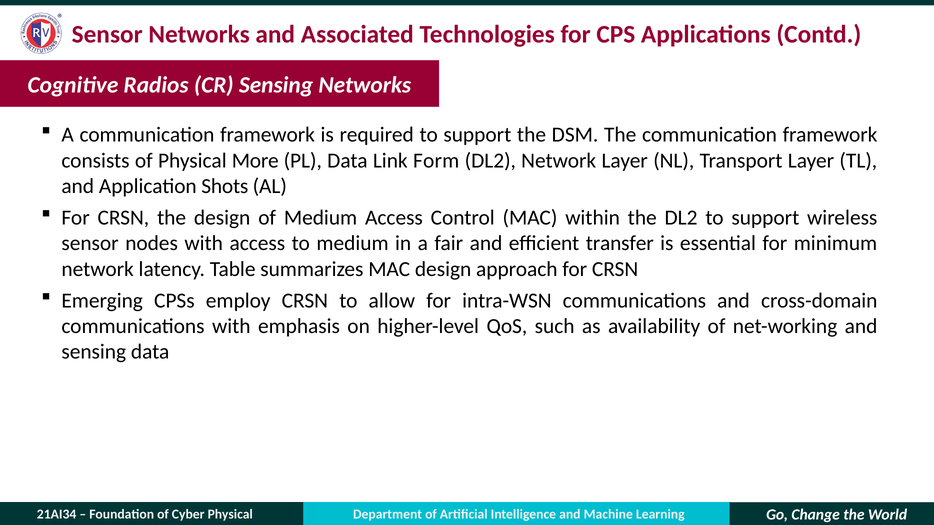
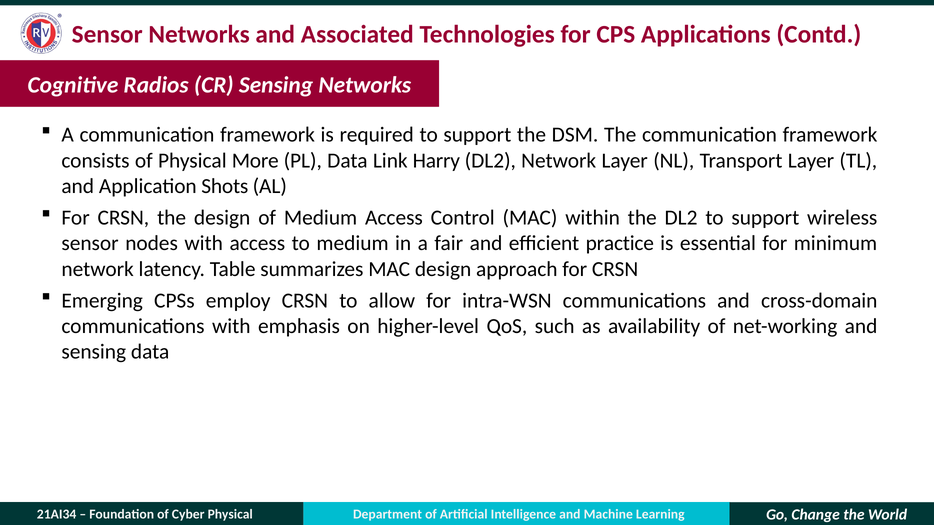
Form: Form -> Harry
transfer: transfer -> practice
